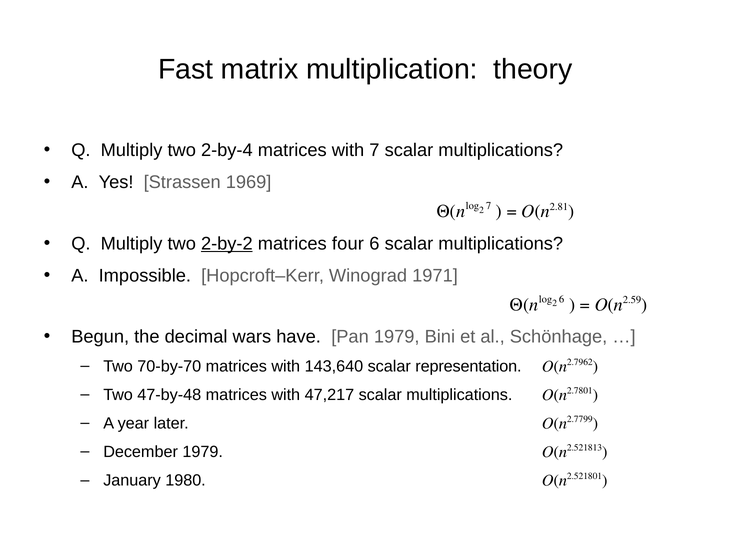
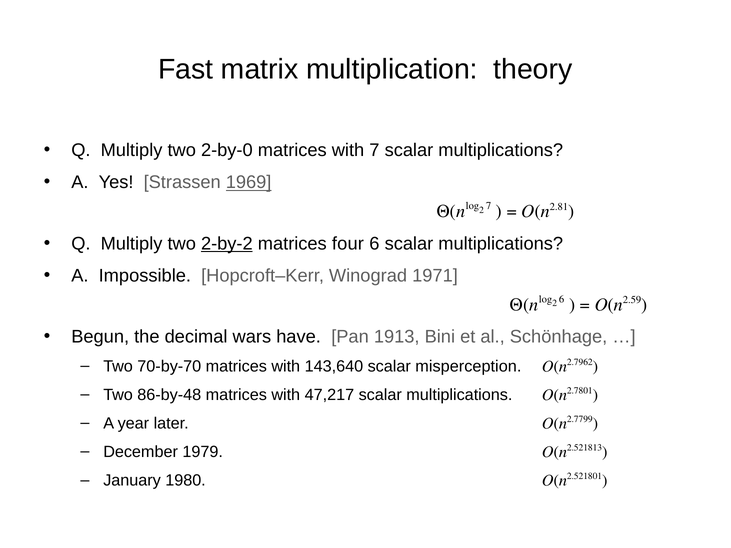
2-by-4: 2-by-4 -> 2-by-0
1969 underline: none -> present
Pan 1979: 1979 -> 1913
representation: representation -> misperception
47-by-48: 47-by-48 -> 86-by-48
